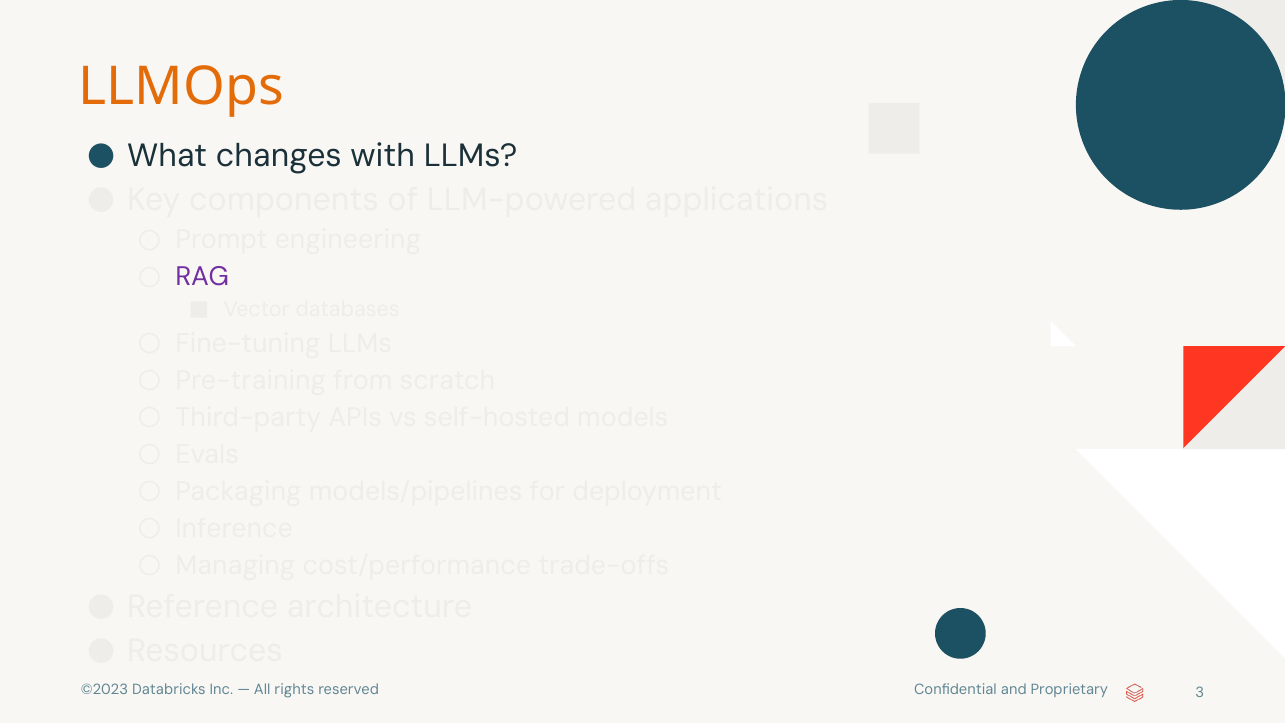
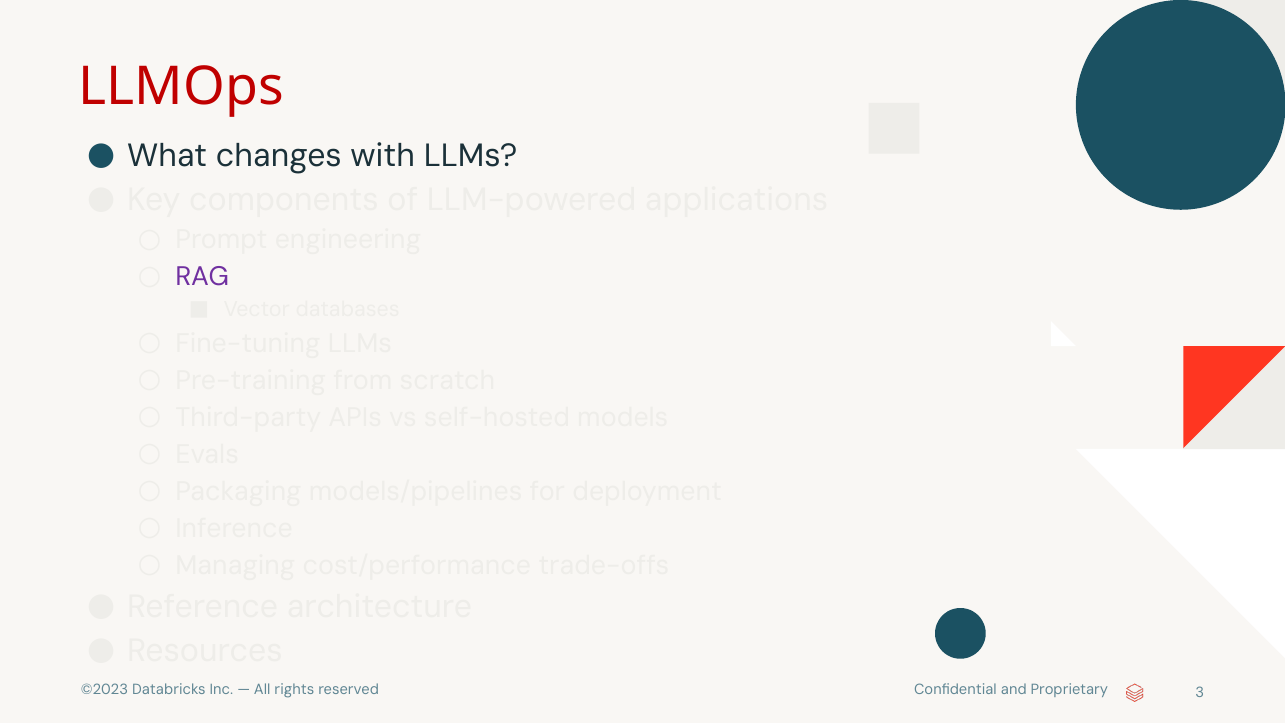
LLMOps colour: orange -> red
